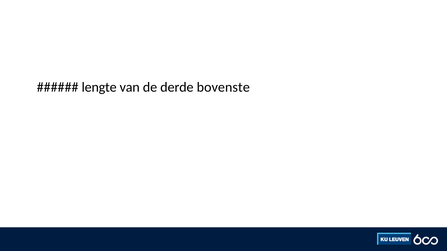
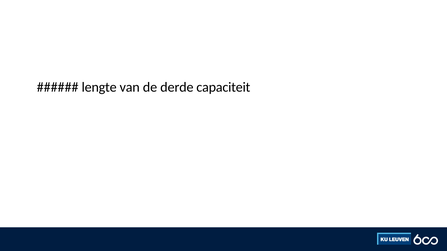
bovenste: bovenste -> capaciteit
